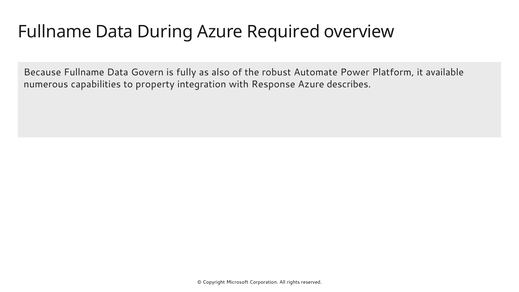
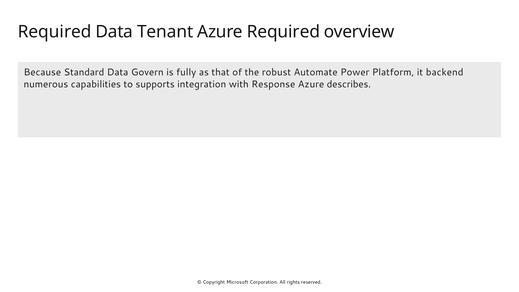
Fullname at (55, 32): Fullname -> Required
During: During -> Tenant
Because Fullname: Fullname -> Standard
also: also -> that
available: available -> backend
property: property -> supports
